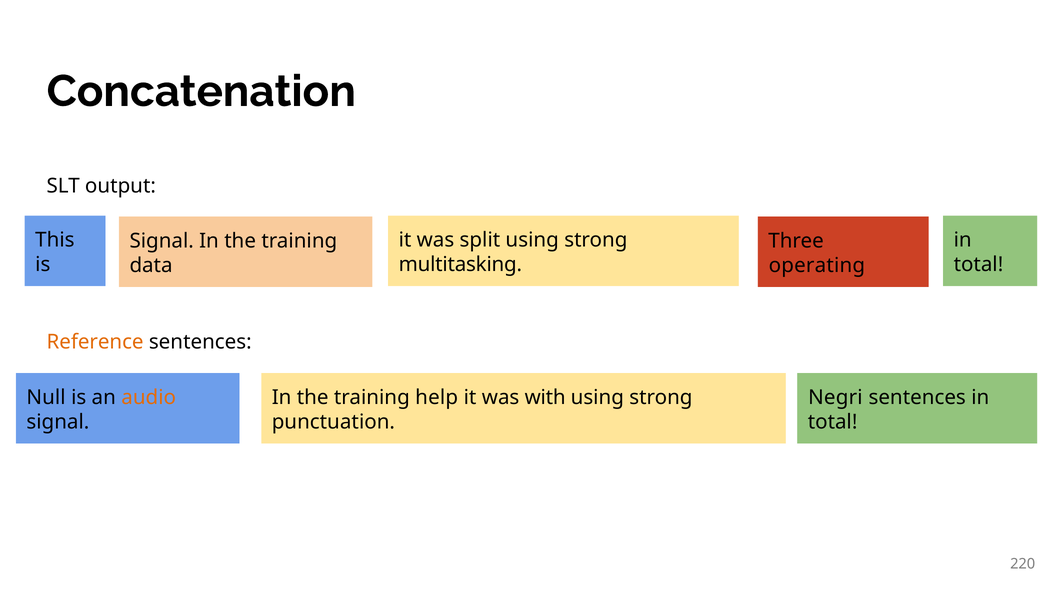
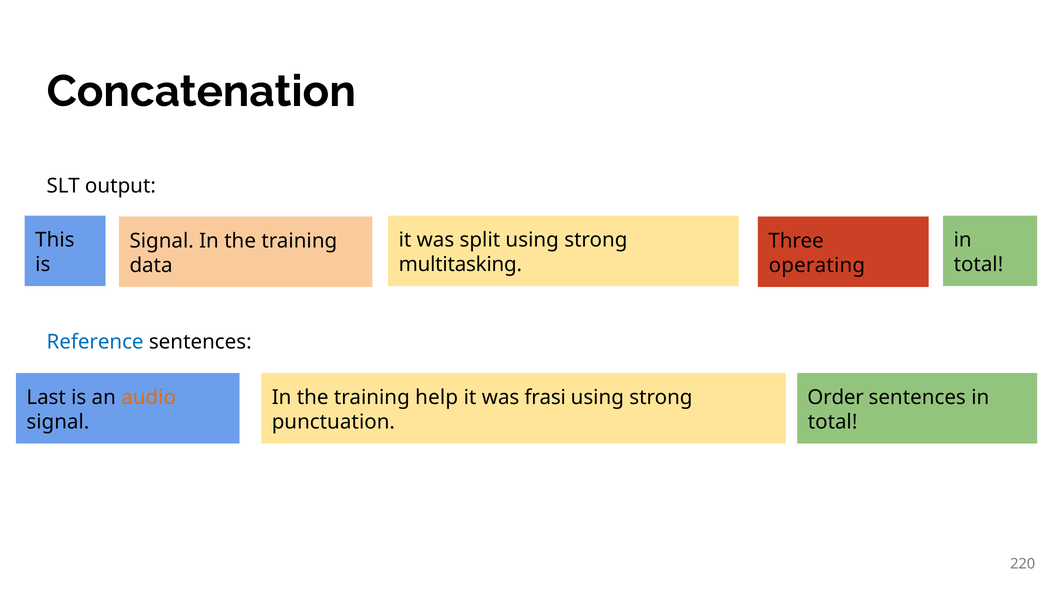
Reference colour: orange -> blue
Null: Null -> Last
with: with -> frasi
Negri: Negri -> Order
